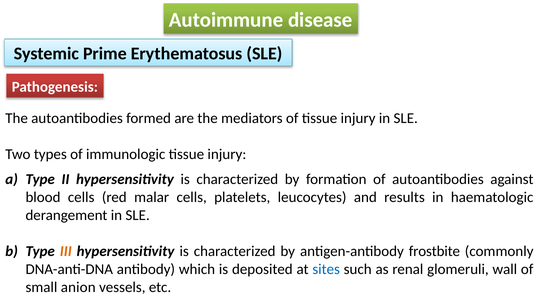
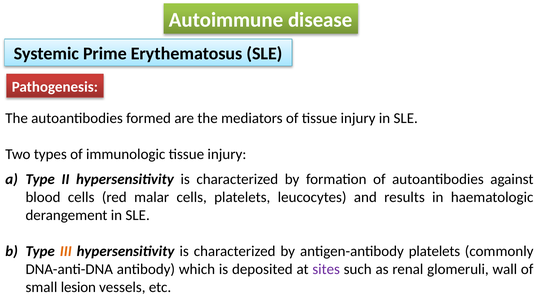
antigen-antibody frostbite: frostbite -> platelets
sites colour: blue -> purple
anion: anion -> lesion
